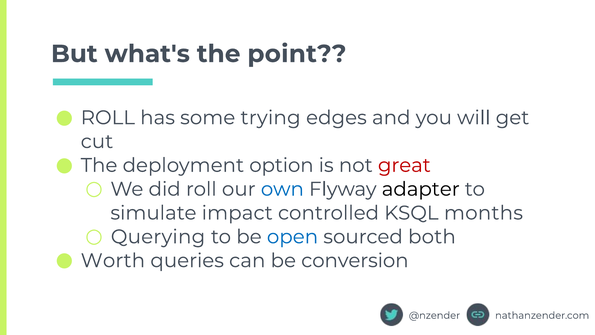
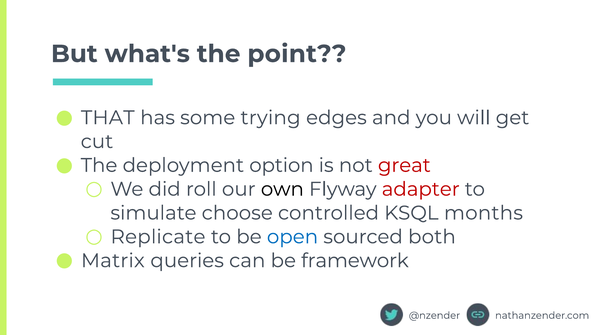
ROLL at (108, 118): ROLL -> THAT
own colour: blue -> black
adapter colour: black -> red
impact: impact -> choose
Querying: Querying -> Replicate
Worth: Worth -> Matrix
conversion: conversion -> framework
